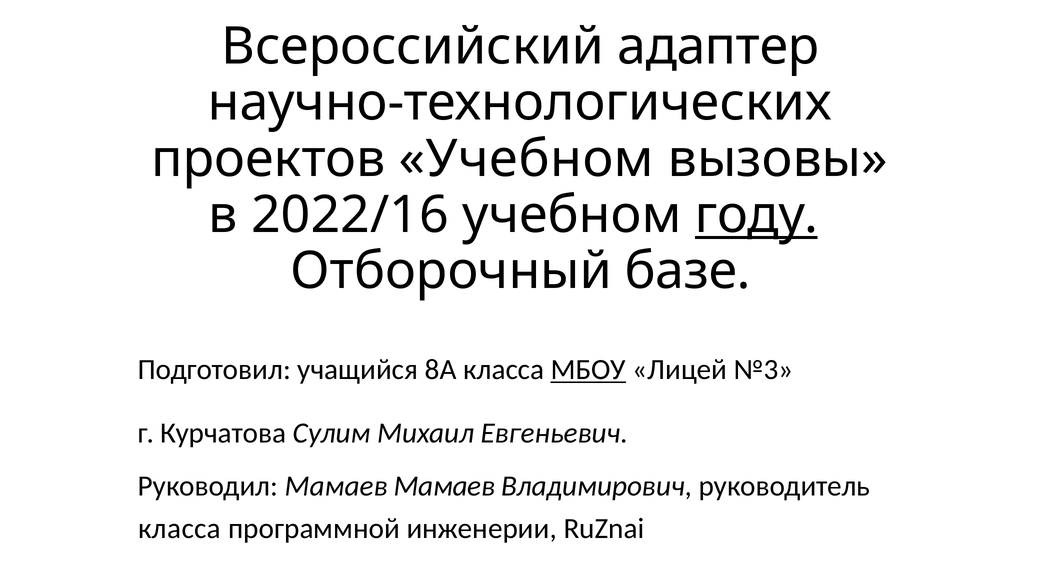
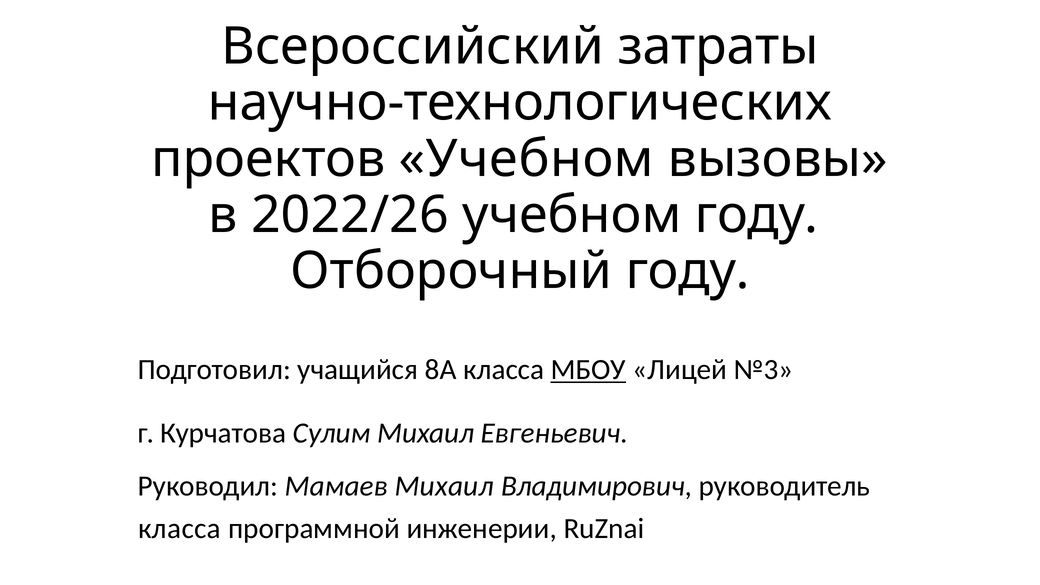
адаптер: адаптер -> затраты
2022/16: 2022/16 -> 2022/26
году at (757, 215) underline: present -> none
Отборочный базе: базе -> году
Мамаев Мамаев: Мамаев -> Михаил
